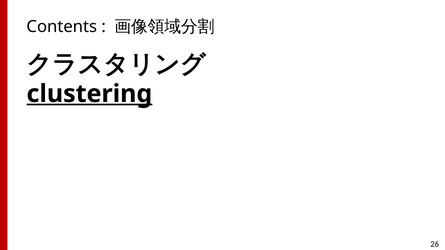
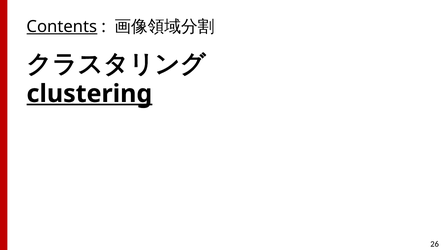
Contents underline: none -> present
